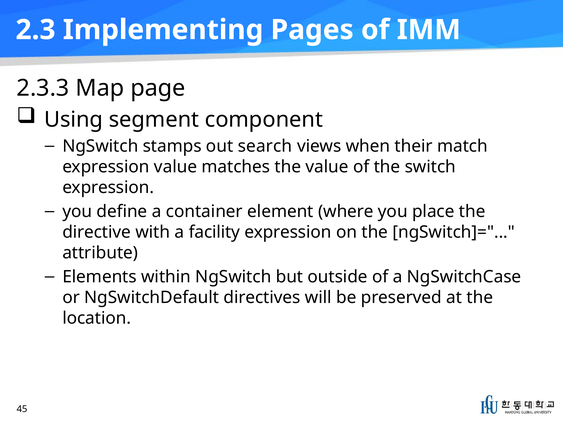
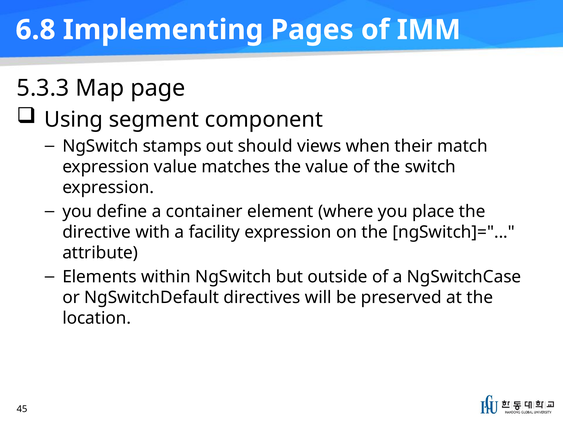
2.3: 2.3 -> 6.8
2.3.3: 2.3.3 -> 5.3.3
search: search -> should
